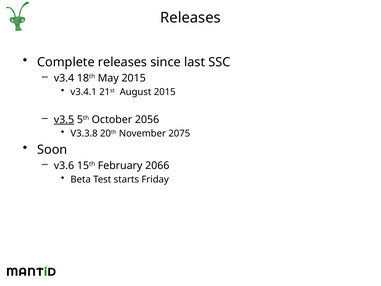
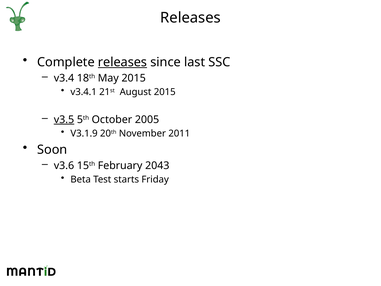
releases at (123, 62) underline: none -> present
2056: 2056 -> 2005
V3.3.8: V3.3.8 -> V3.1.9
2075: 2075 -> 2011
2066: 2066 -> 2043
